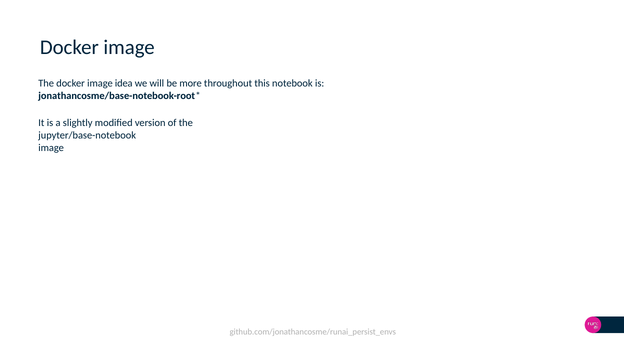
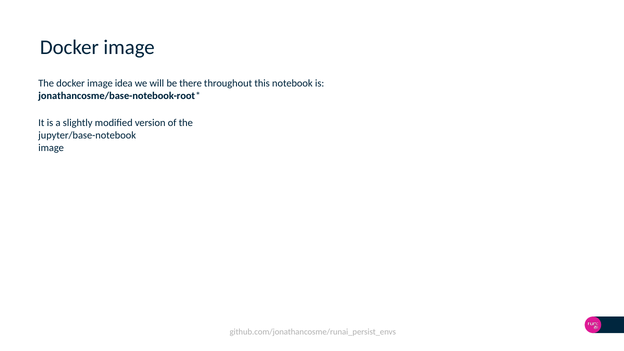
more: more -> there
